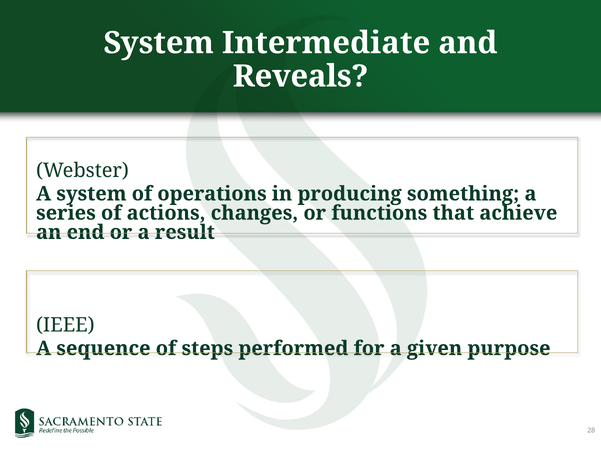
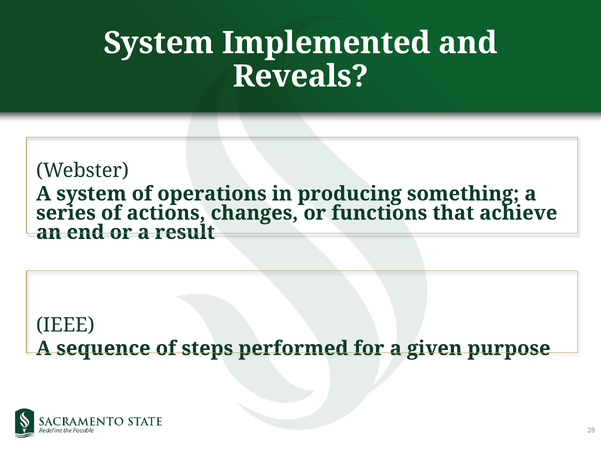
Intermediate: Intermediate -> Implemented
